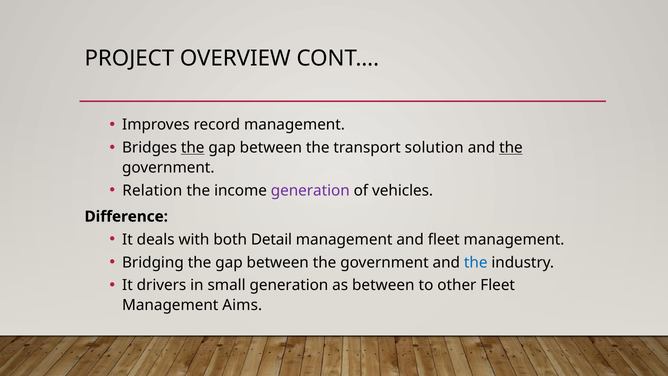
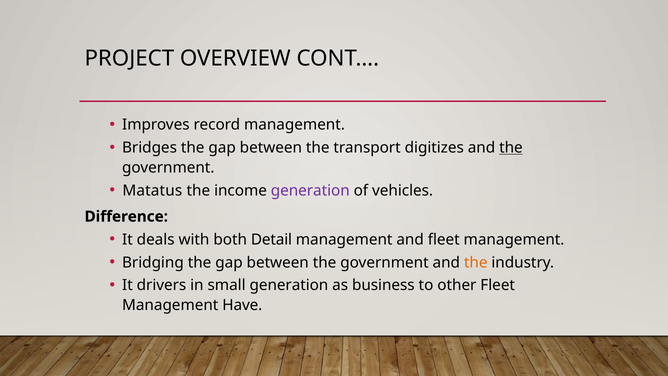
the at (193, 148) underline: present -> none
solution: solution -> digitizes
Relation: Relation -> Matatus
the at (476, 262) colour: blue -> orange
as between: between -> business
Aims: Aims -> Have
